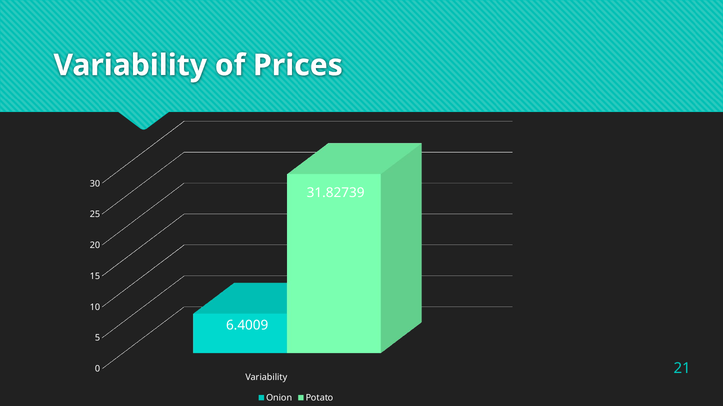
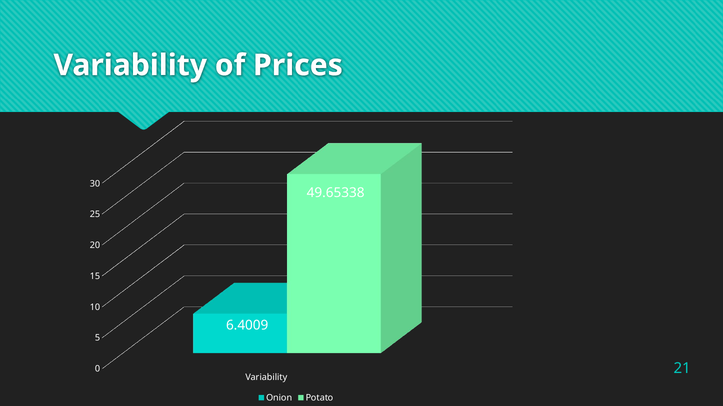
31.82739: 31.82739 -> 49.65338
